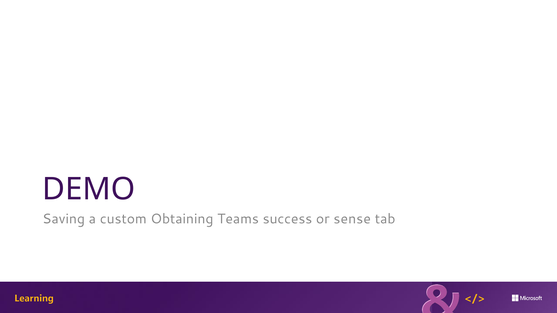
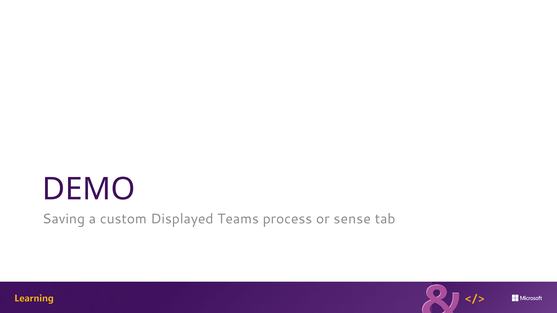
Obtaining: Obtaining -> Displayed
success: success -> process
